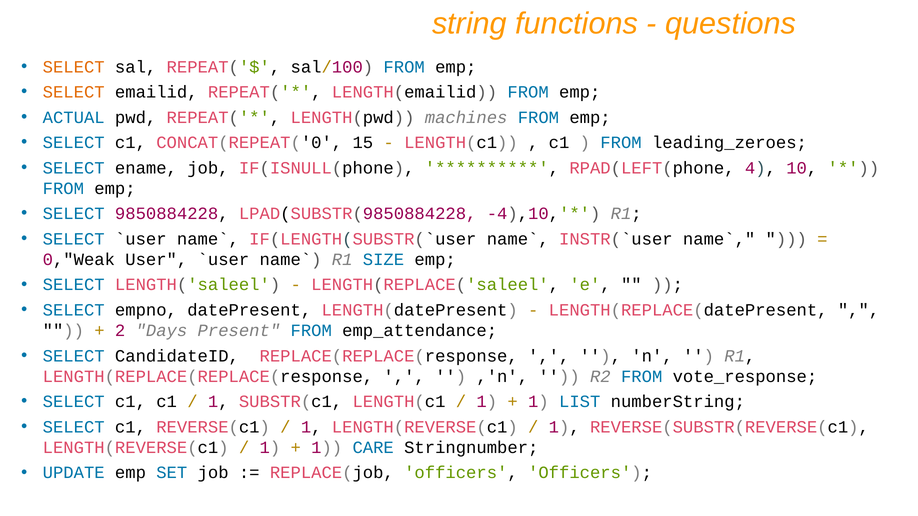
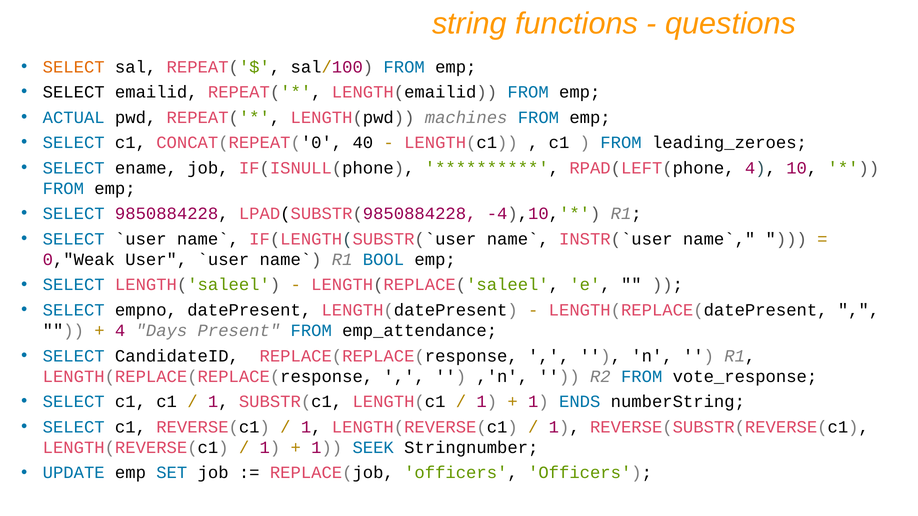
SELECT at (74, 92) colour: orange -> black
15: 15 -> 40
SIZE: SIZE -> BOOL
2 at (120, 331): 2 -> 4
LIST: LIST -> ENDS
CARE: CARE -> SEEK
